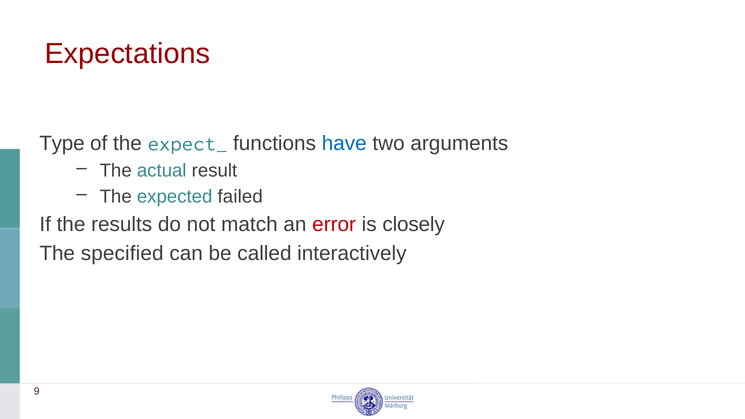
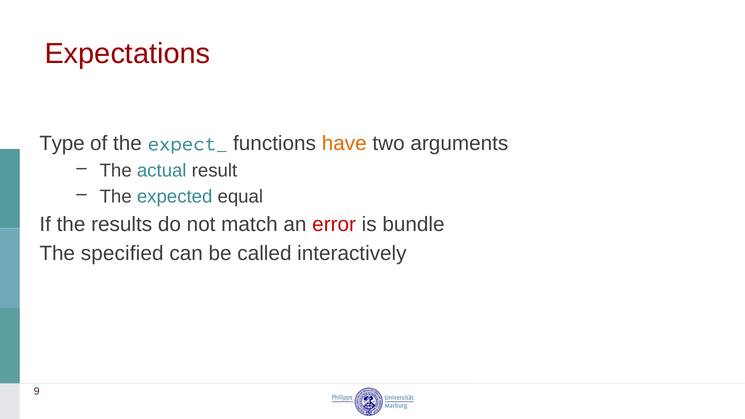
have colour: blue -> orange
failed: failed -> equal
closely: closely -> bundle
